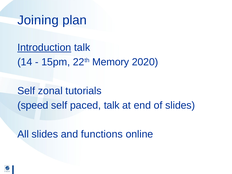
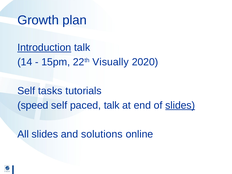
Joining: Joining -> Growth
Memory: Memory -> Visually
zonal: zonal -> tasks
slides at (180, 105) underline: none -> present
functions: functions -> solutions
